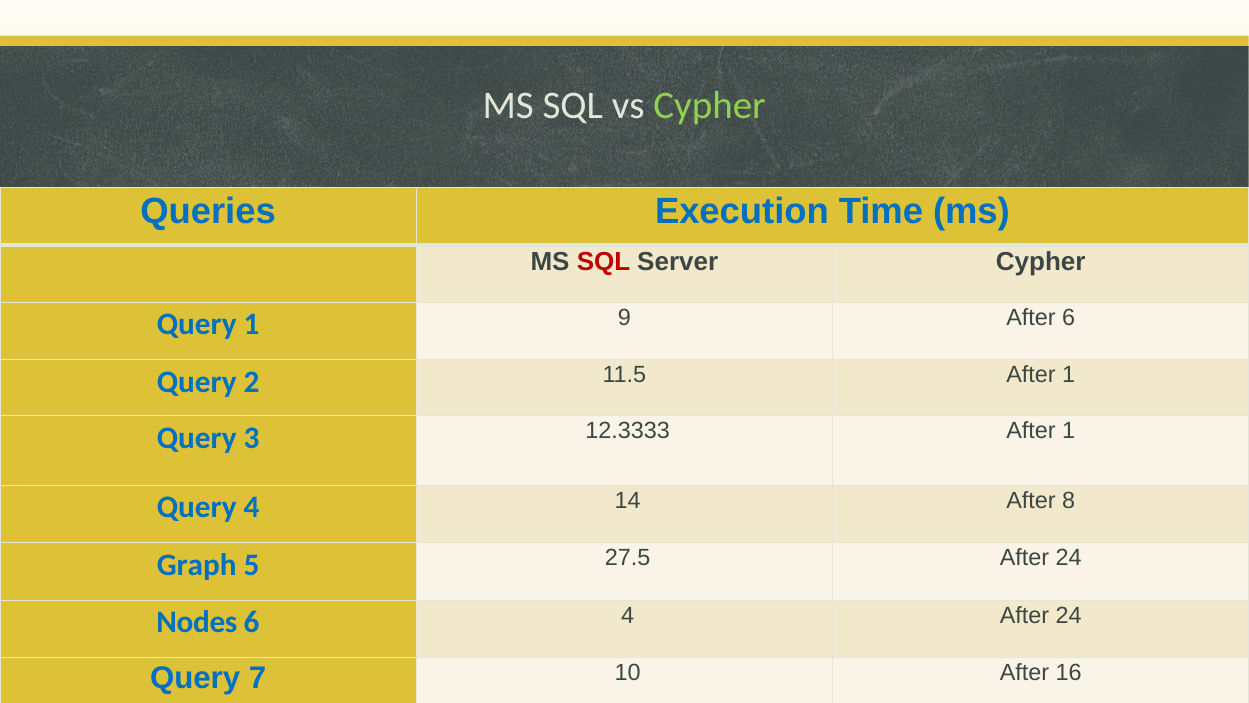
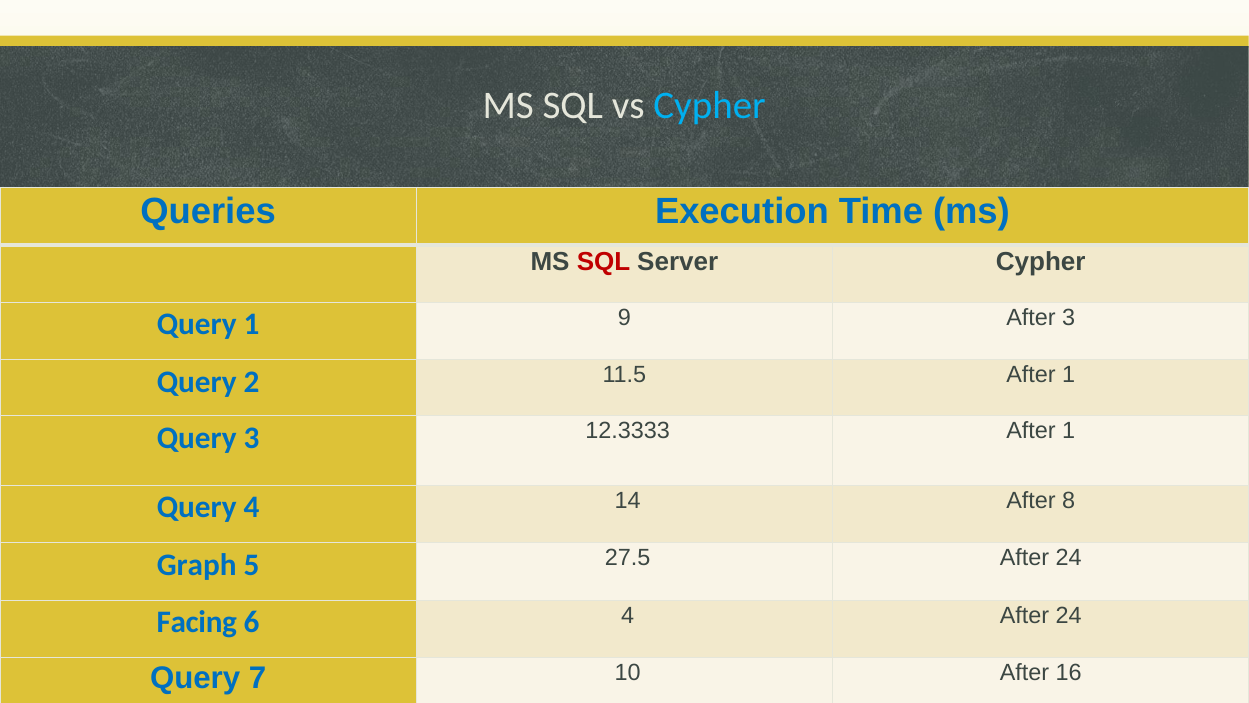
Cypher at (710, 106) colour: light green -> light blue
After 6: 6 -> 3
Nodes: Nodes -> Facing
